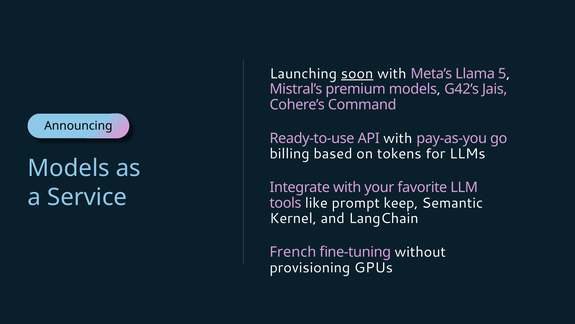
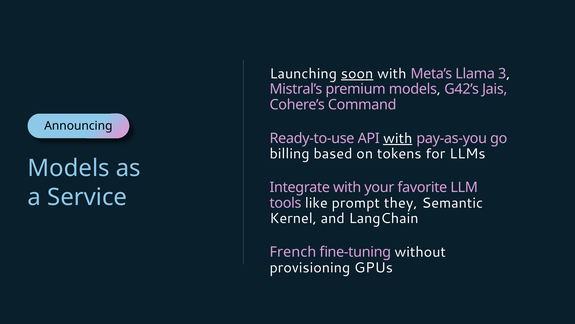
5: 5 -> 3
with at (398, 138) underline: none -> present
keep: keep -> they
